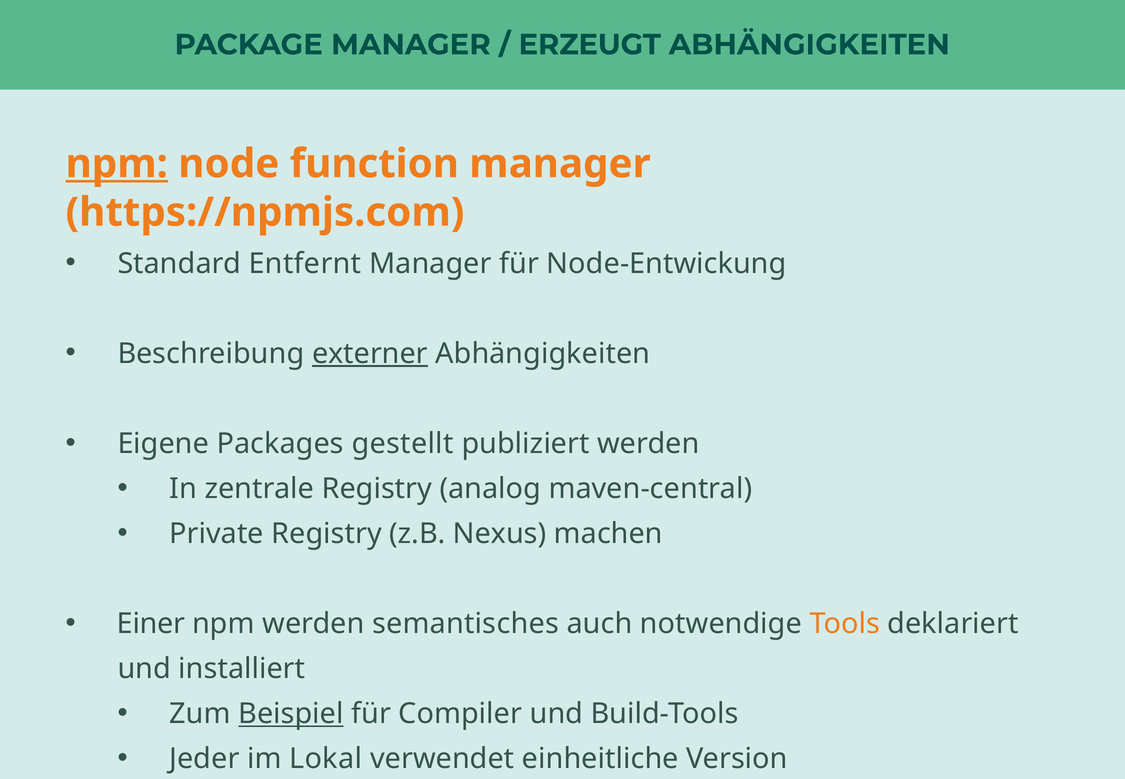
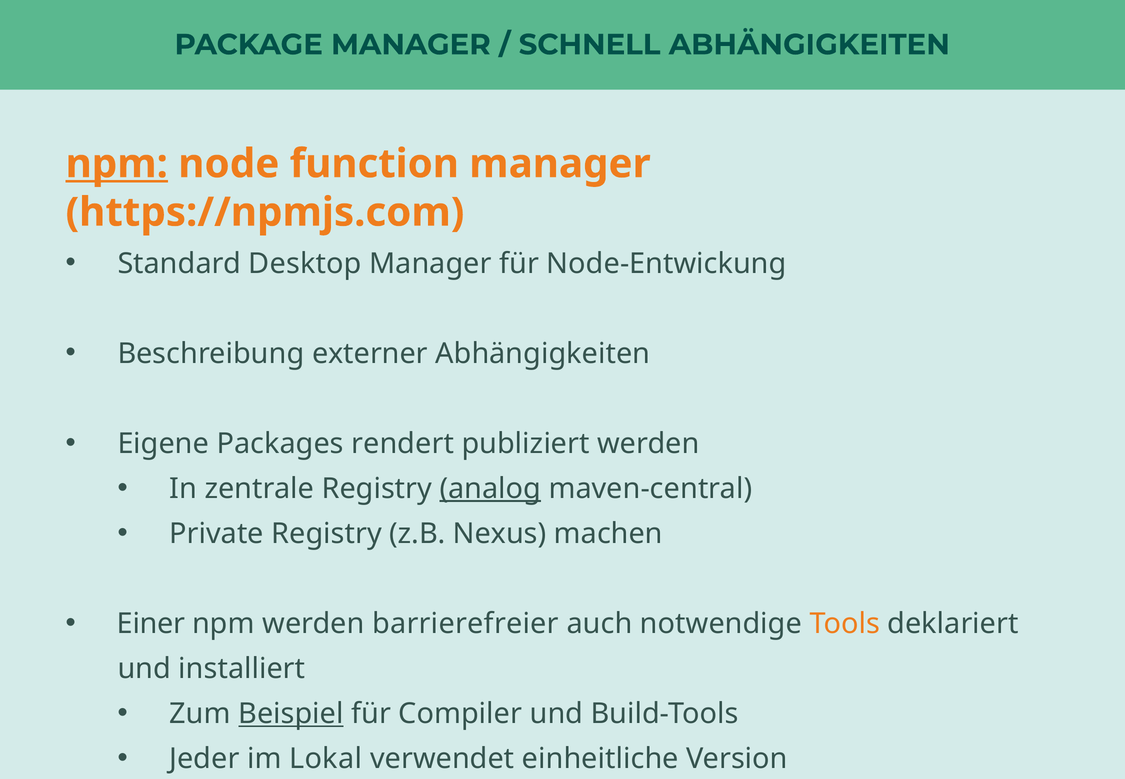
ERZEUGT: ERZEUGT -> SCHNELL
Entfernt: Entfernt -> Desktop
externer underline: present -> none
gestellt: gestellt -> rendert
analog underline: none -> present
semantisches: semantisches -> barrierefreier
